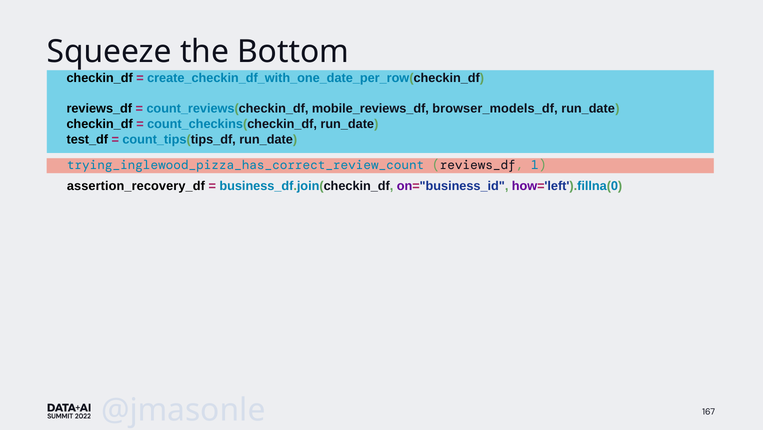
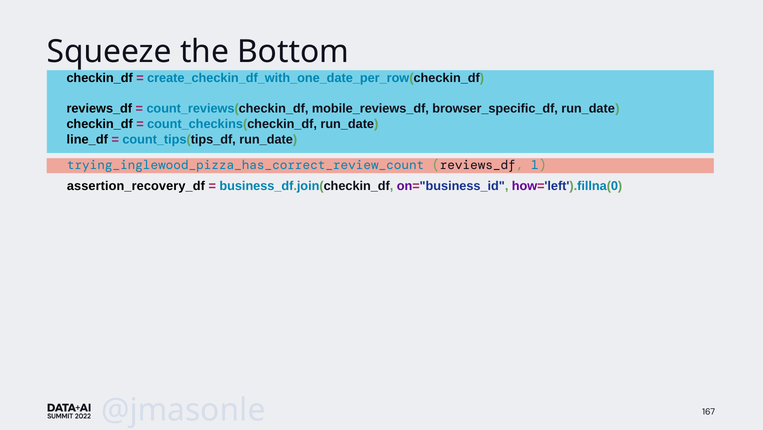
browser_models_df: browser_models_df -> browser_specific_df
test_df: test_df -> line_df
